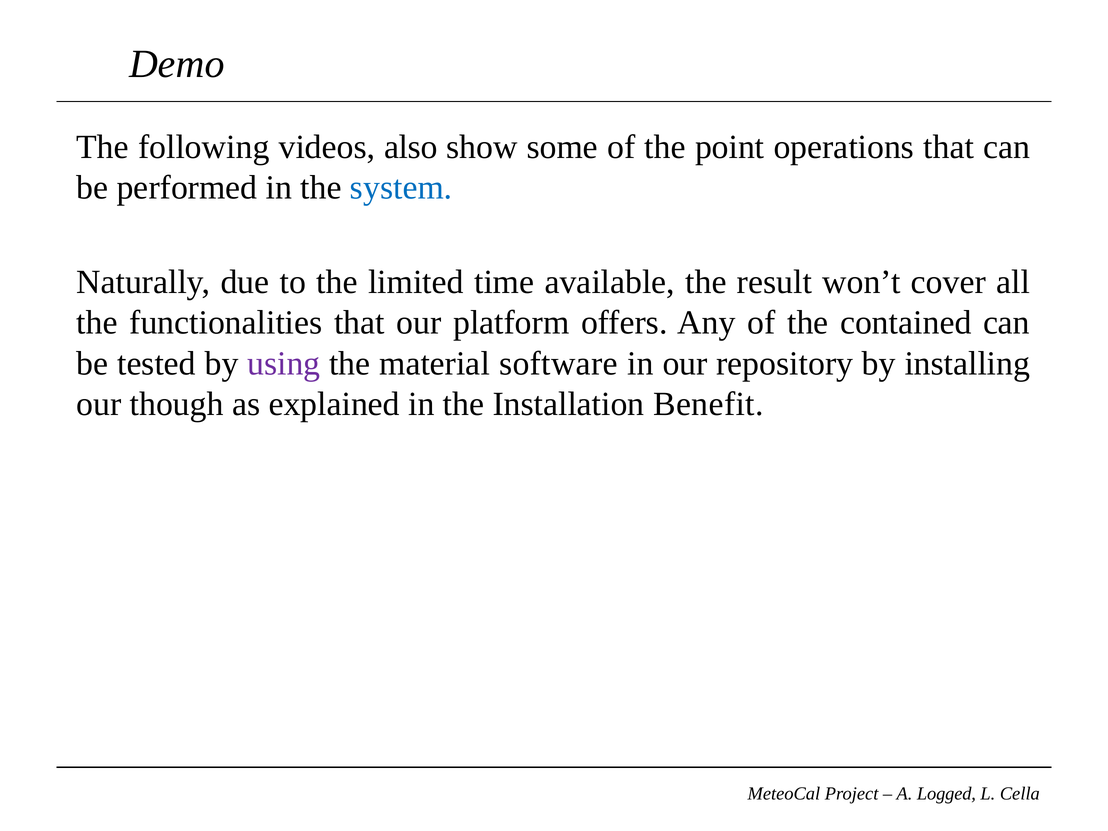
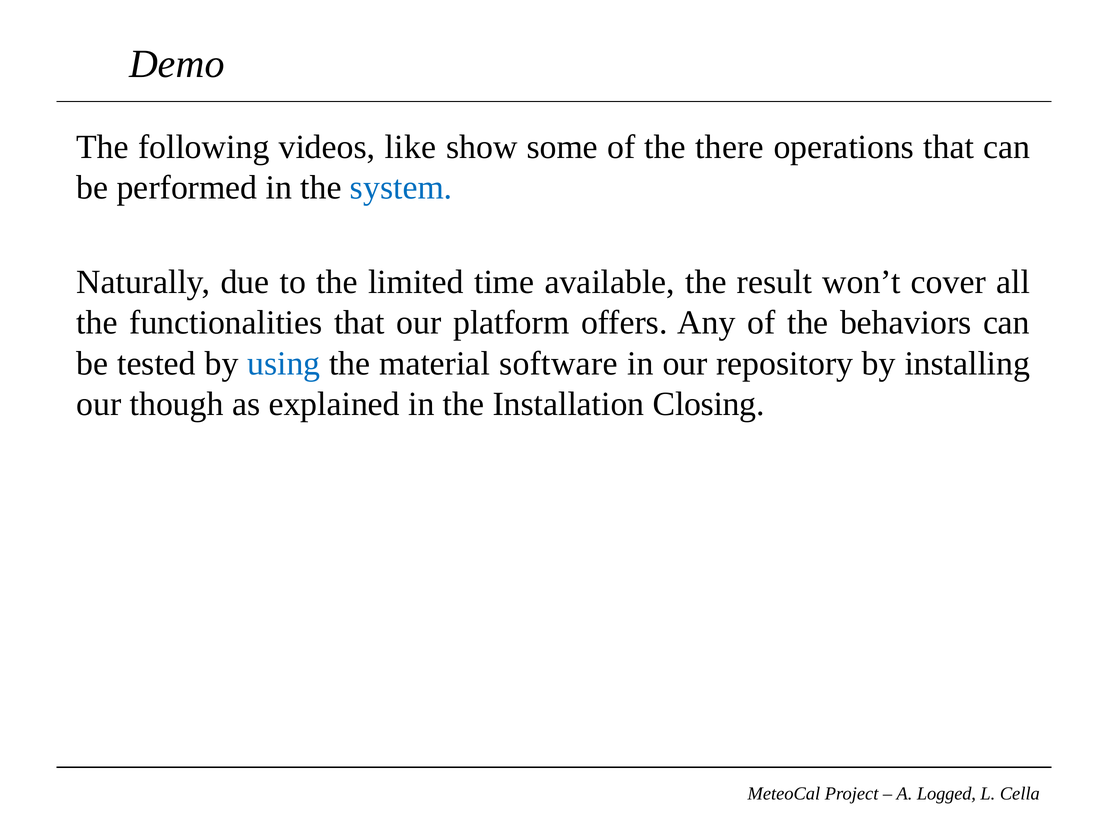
also: also -> like
point: point -> there
contained: contained -> behaviors
using colour: purple -> blue
Benefit: Benefit -> Closing
